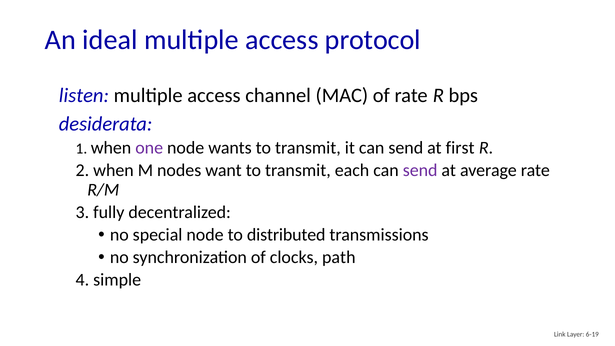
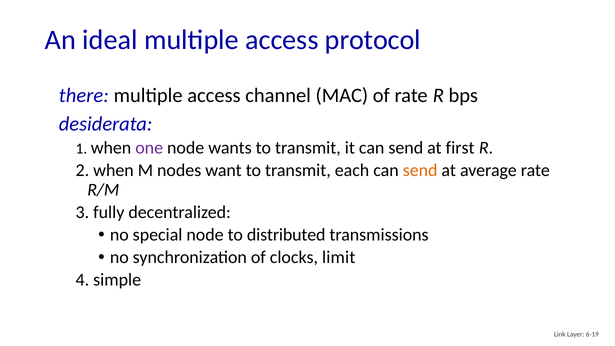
listen: listen -> there
send at (420, 170) colour: purple -> orange
path: path -> limit
